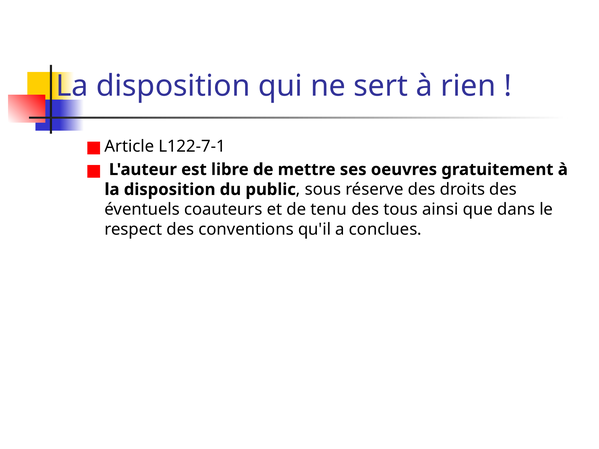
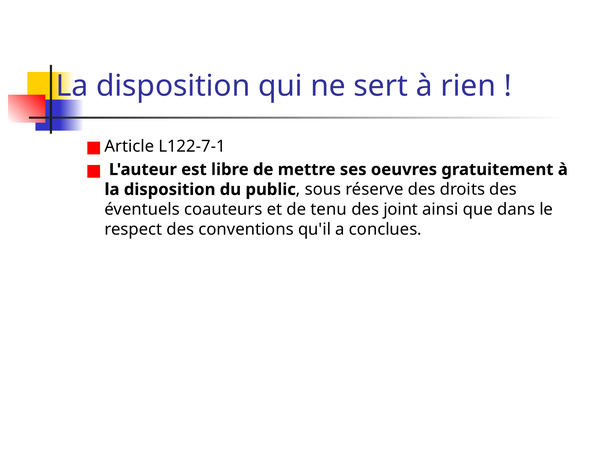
tous: tous -> joint
